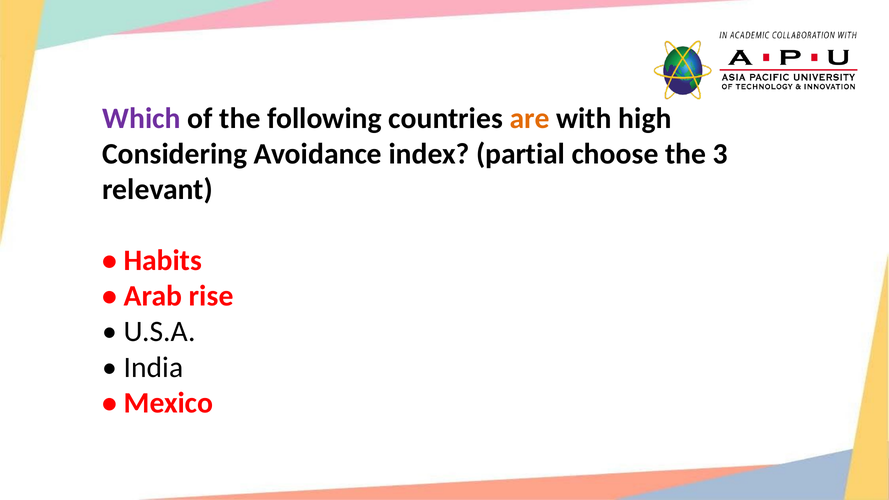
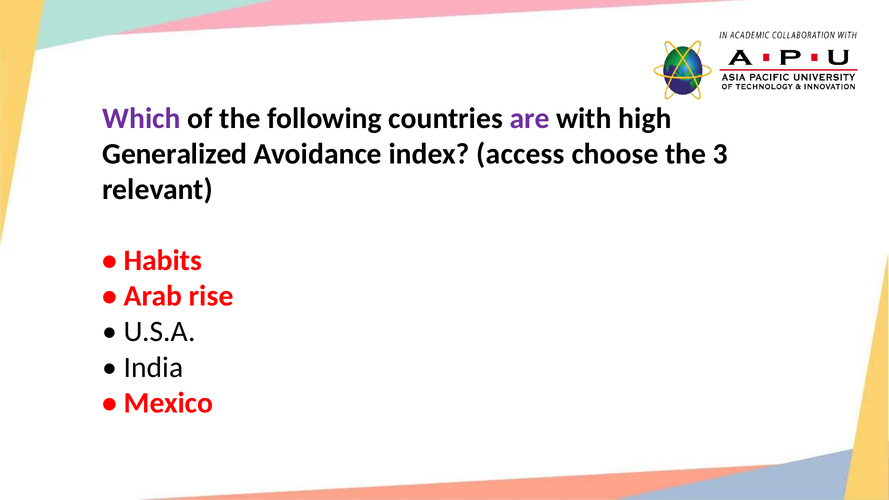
are colour: orange -> purple
Considering: Considering -> Generalized
partial: partial -> access
